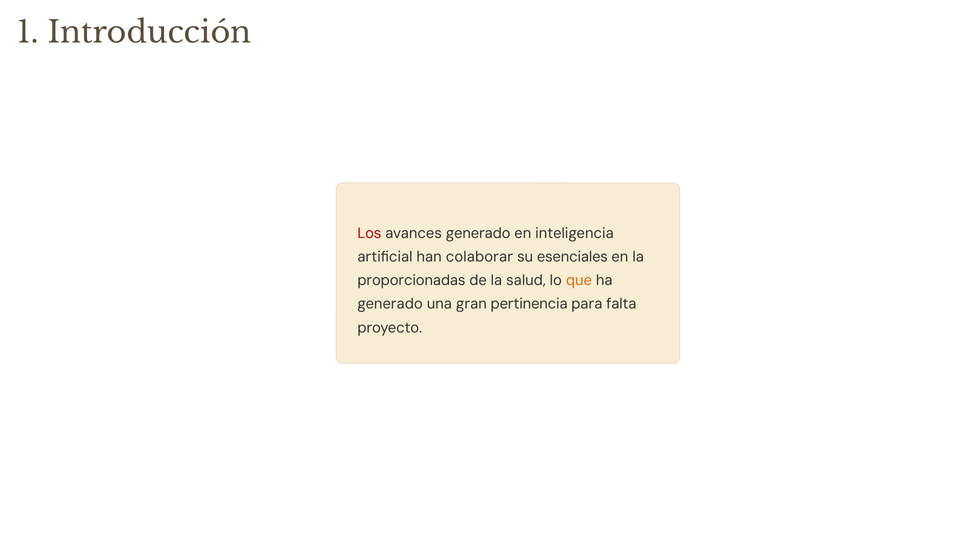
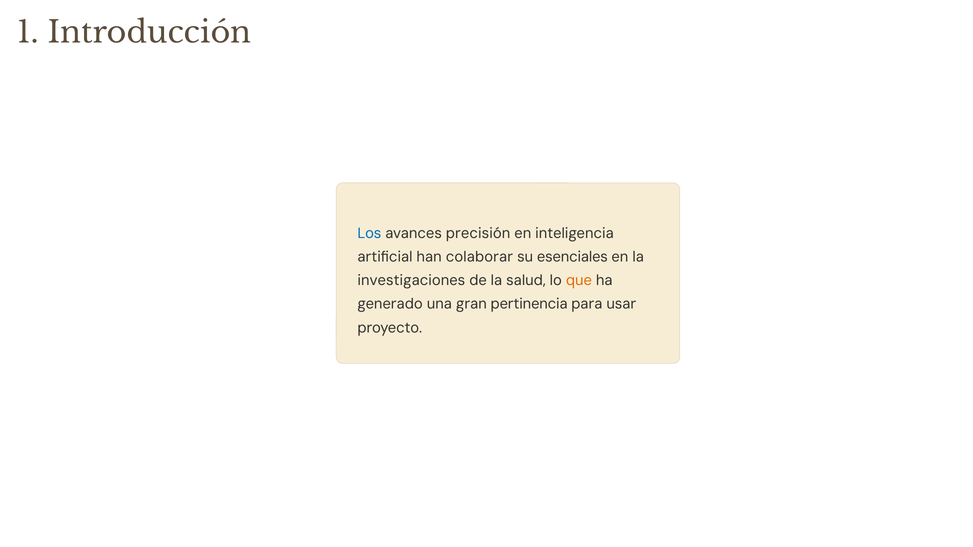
Los colour: red -> blue
avances generado: generado -> precisión
proporcionadas: proporcionadas -> investigaciones
falta: falta -> usar
